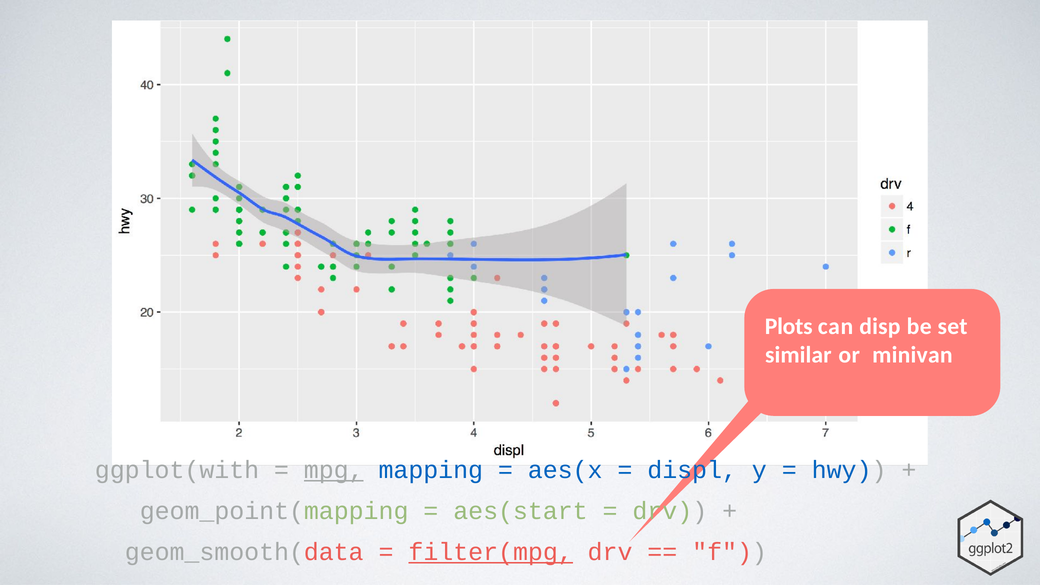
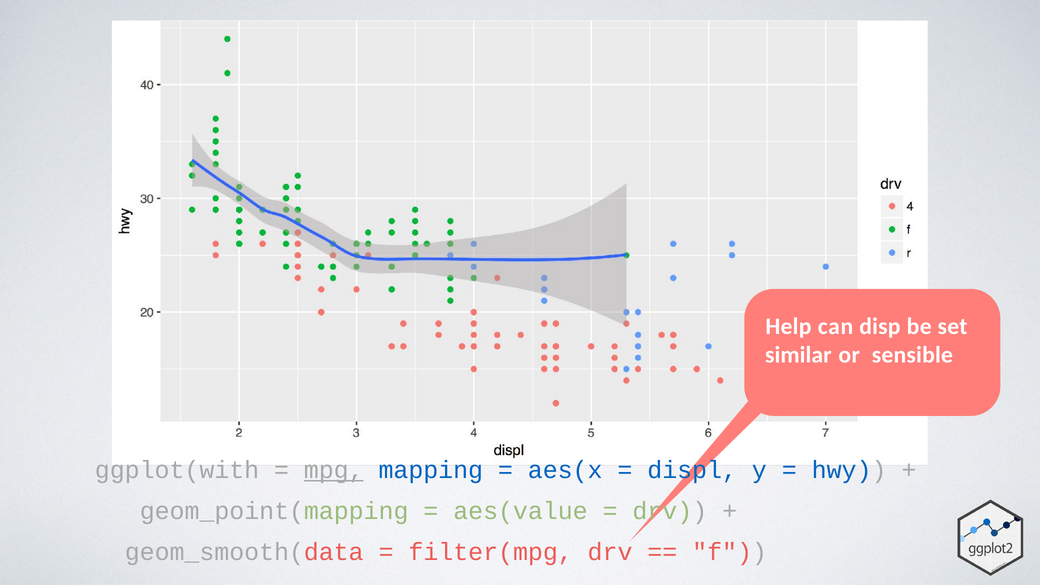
Plots: Plots -> Help
minivan: minivan -> sensible
aes(start: aes(start -> aes(value
filter(mpg underline: present -> none
